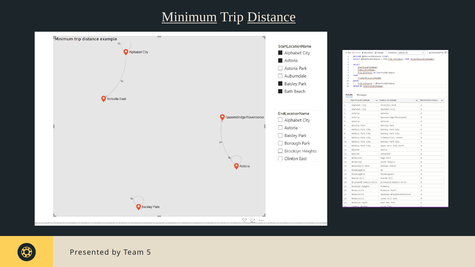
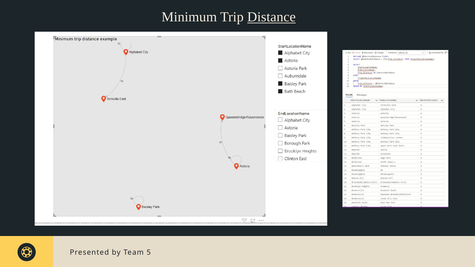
Minimum underline: present -> none
